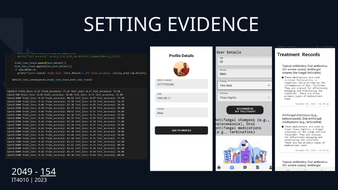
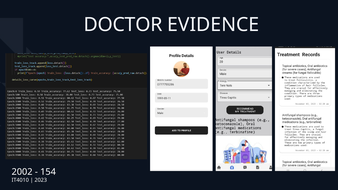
SETTING: SETTING -> DOCTOR
2049: 2049 -> 2002
154 underline: present -> none
